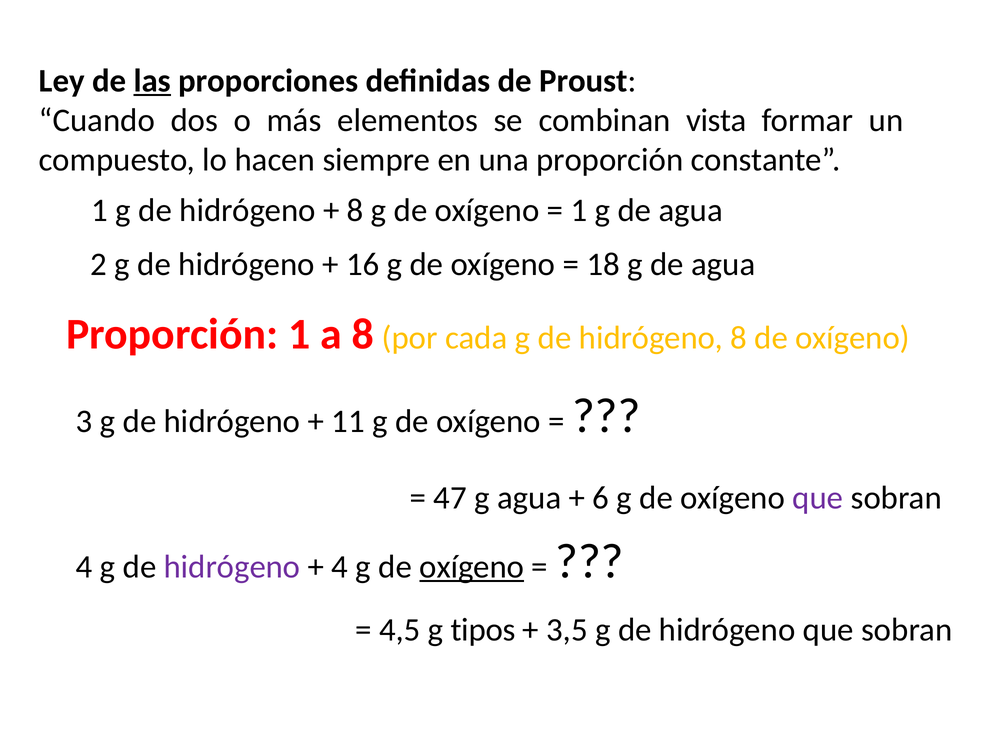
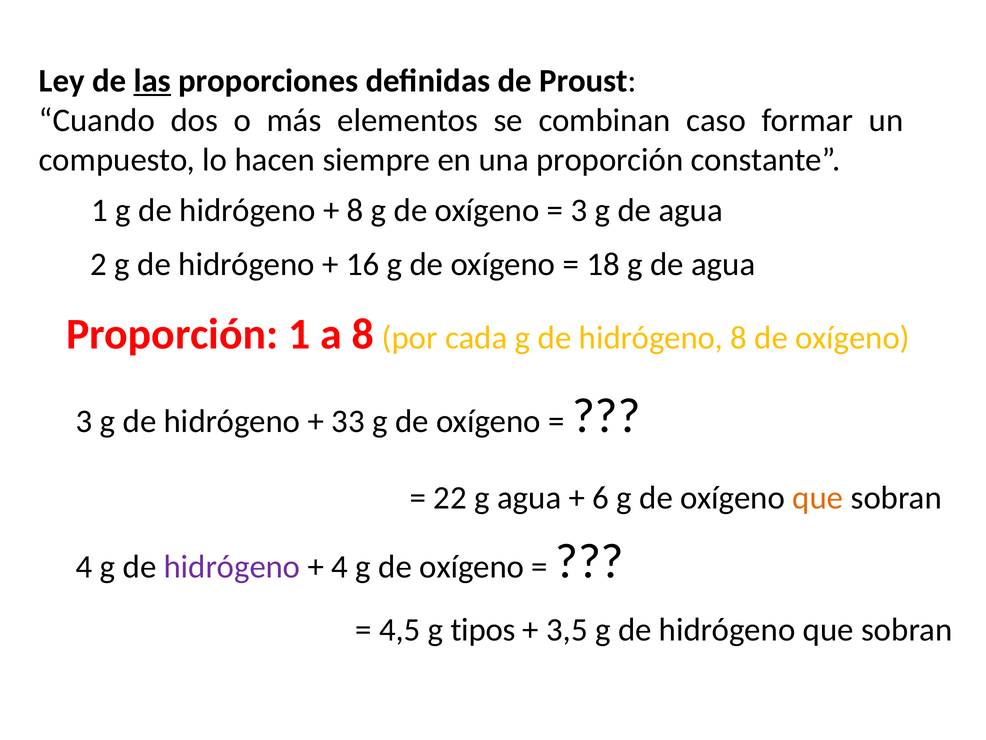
vista: vista -> caso
1 at (579, 210): 1 -> 3
11: 11 -> 33
47: 47 -> 22
que at (818, 498) colour: purple -> orange
oxígeno at (472, 566) underline: present -> none
